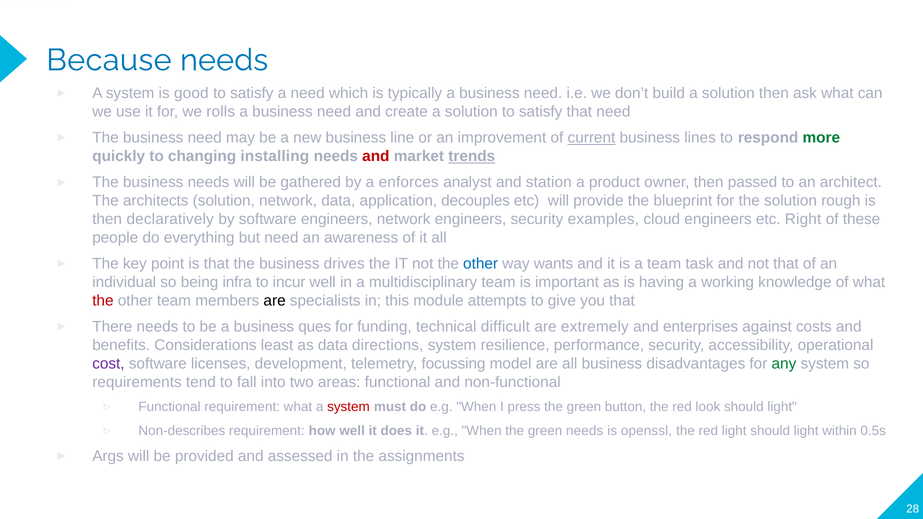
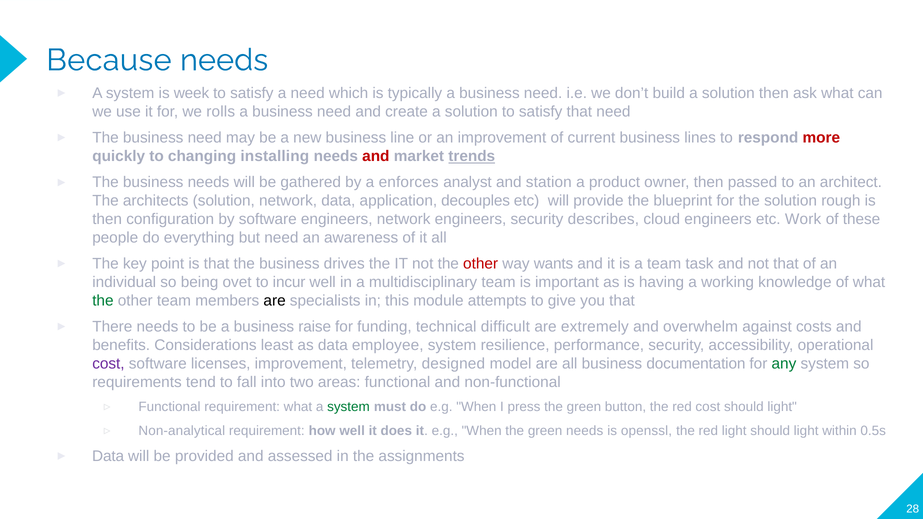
good: good -> week
current underline: present -> none
more colour: green -> red
declaratively: declaratively -> configuration
examples: examples -> describes
Right: Right -> Work
other at (481, 264) colour: blue -> red
infra: infra -> ovet
the at (103, 301) colour: red -> green
ques: ques -> raise
enterprises: enterprises -> overwhelm
directions: directions -> employee
licenses development: development -> improvement
focussing: focussing -> designed
disadvantages: disadvantages -> documentation
system at (348, 407) colour: red -> green
red look: look -> cost
Non-describes: Non-describes -> Non-analytical
Args at (108, 456): Args -> Data
